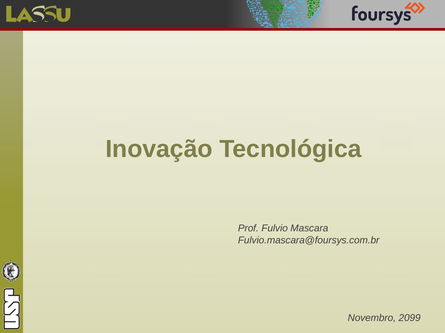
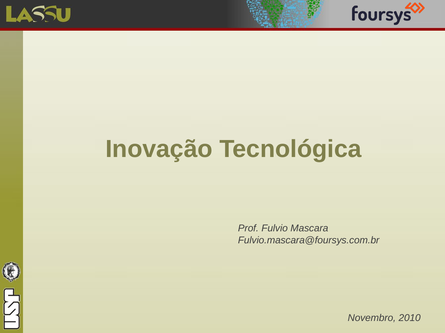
2099: 2099 -> 2010
